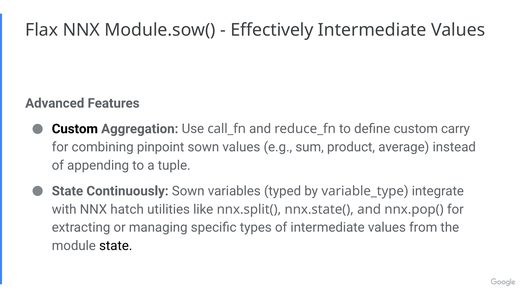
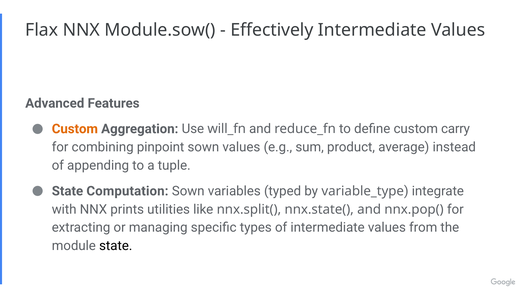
Custom at (75, 129) colour: black -> orange
call_fn: call_fn -> will_fn
Continuously: Continuously -> Computation
hatch: hatch -> prints
